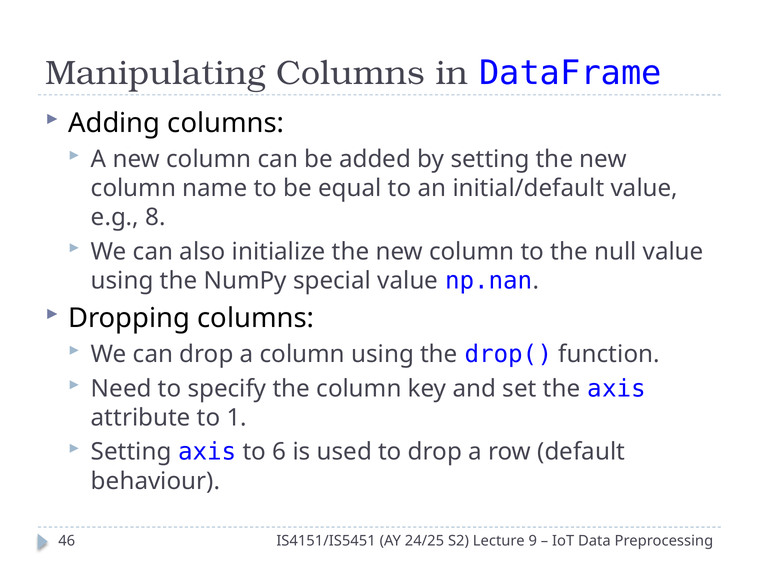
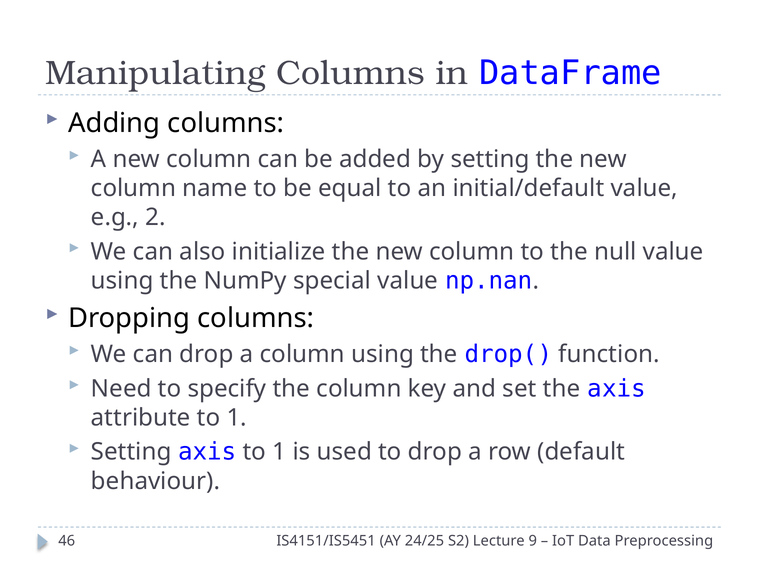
8: 8 -> 2
axis to 6: 6 -> 1
